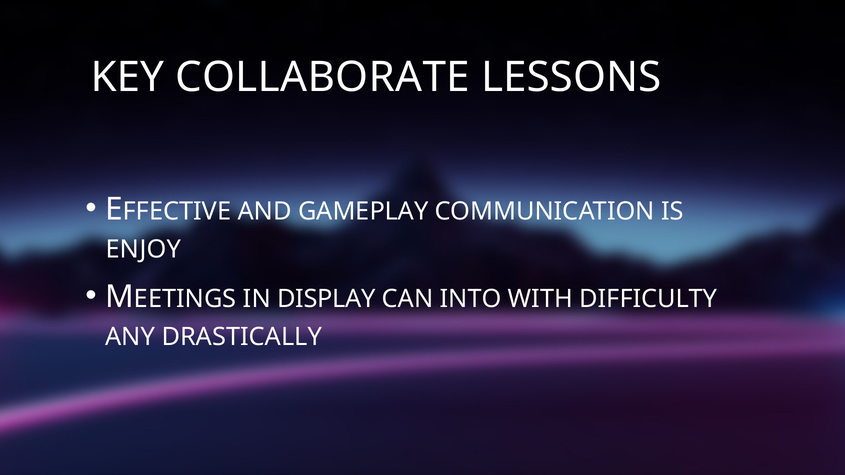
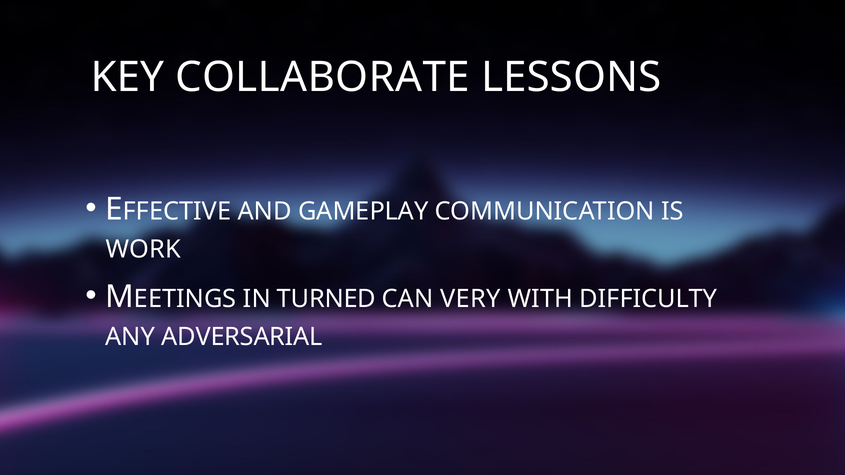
ENJOY: ENJOY -> WORK
DISPLAY: DISPLAY -> TURNED
INTO: INTO -> VERY
DRASTICALLY: DRASTICALLY -> ADVERSARIAL
